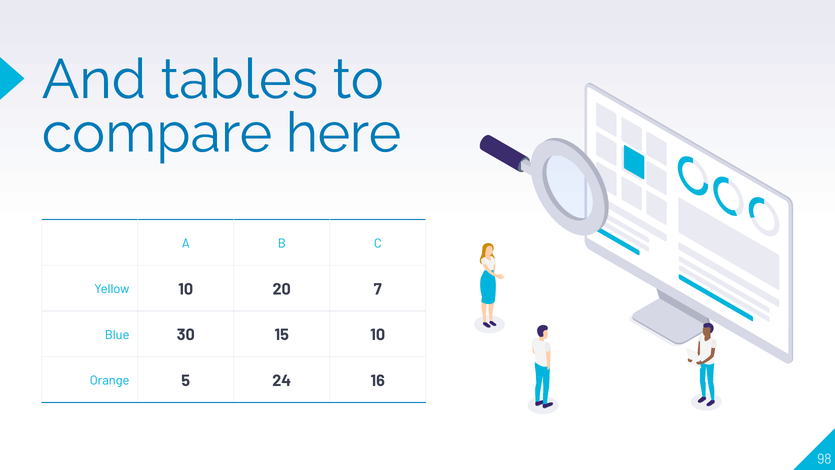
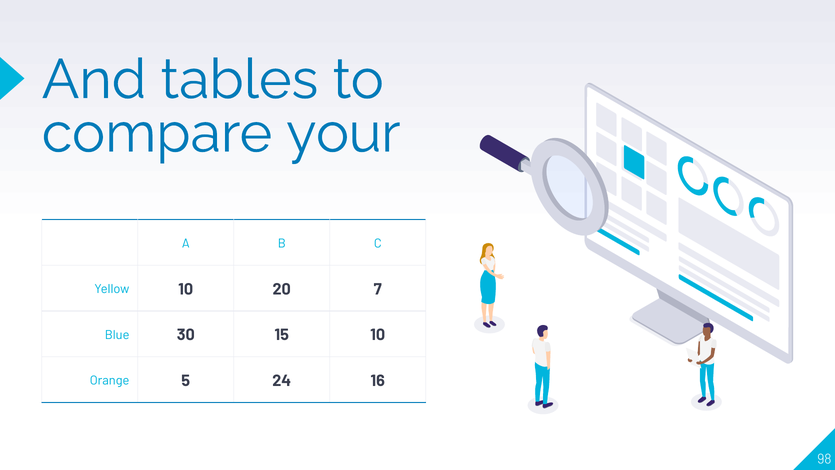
here: here -> your
